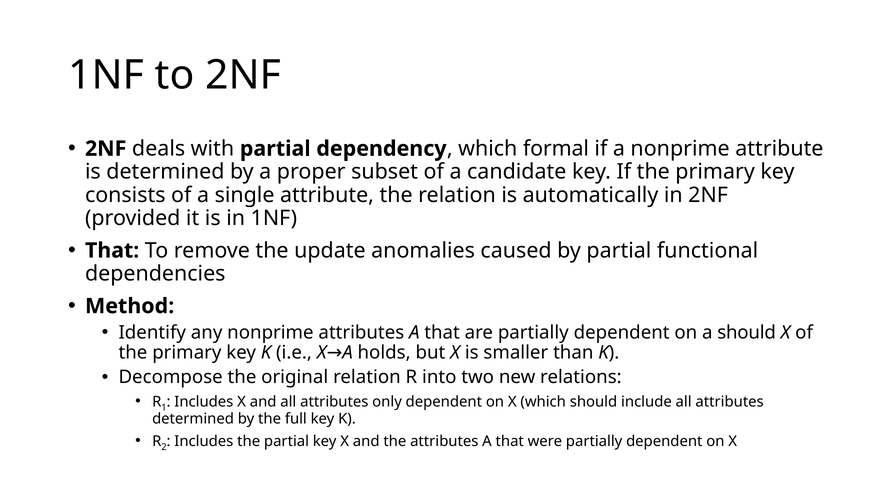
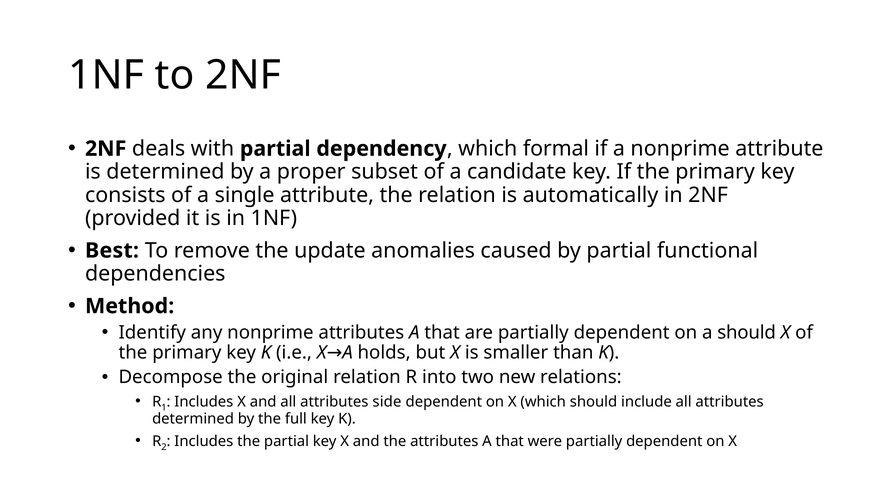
That at (112, 251): That -> Best
only: only -> side
